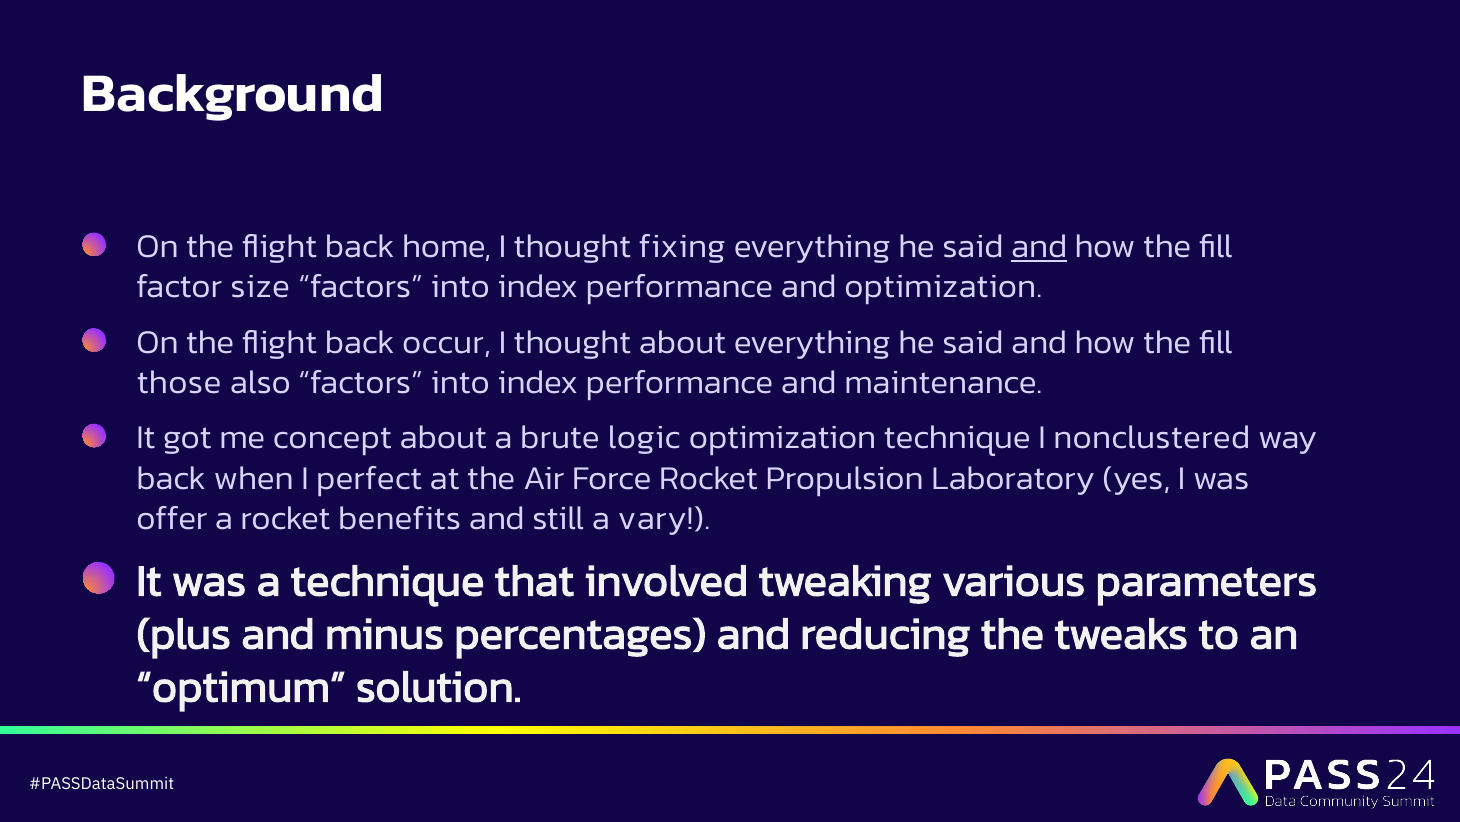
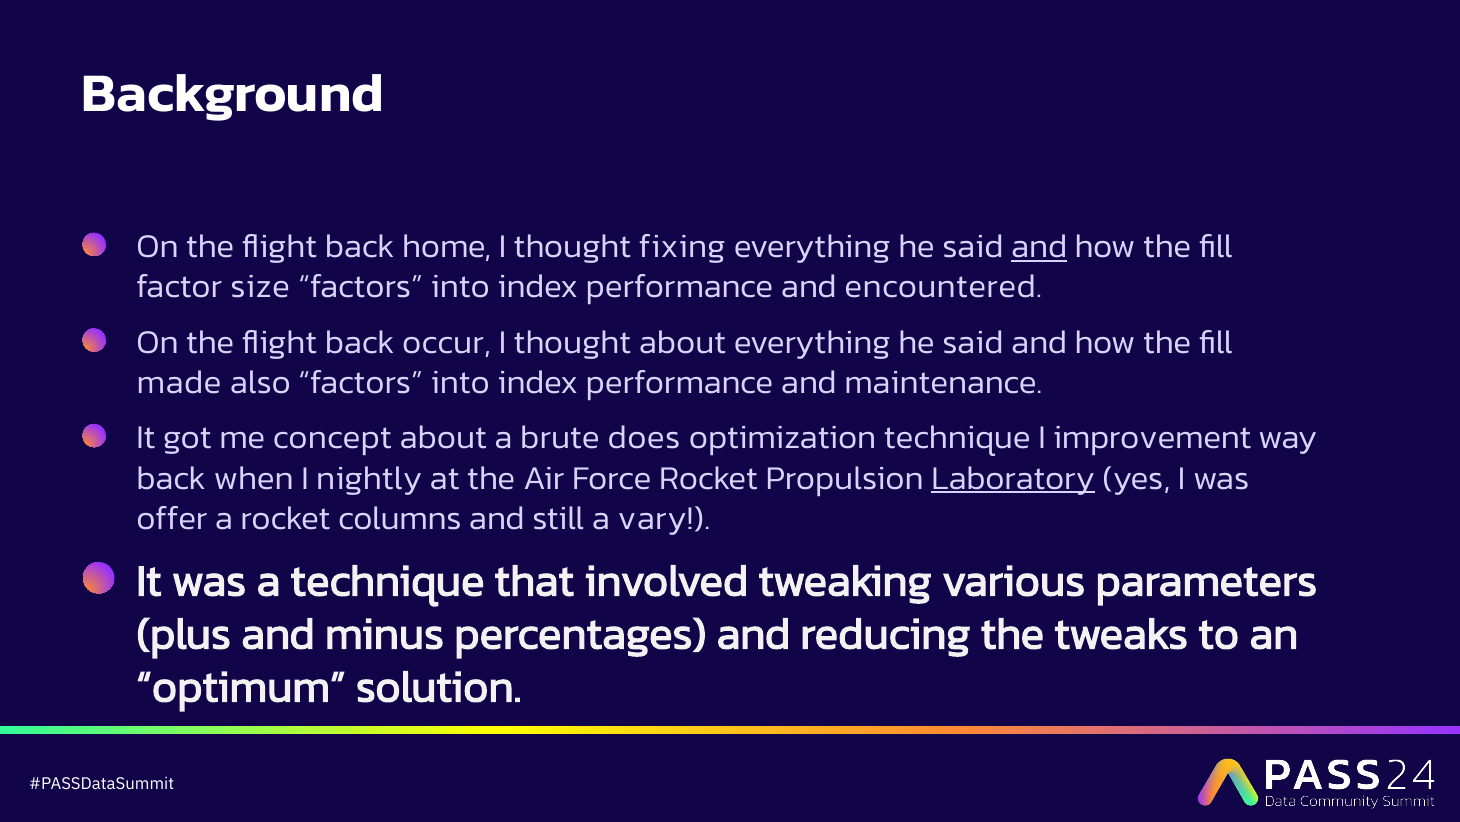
and optimization: optimization -> encountered
those: those -> made
logic: logic -> does
nonclustered: nonclustered -> improvement
perfect: perfect -> nightly
Laboratory underline: none -> present
benefits: benefits -> columns
